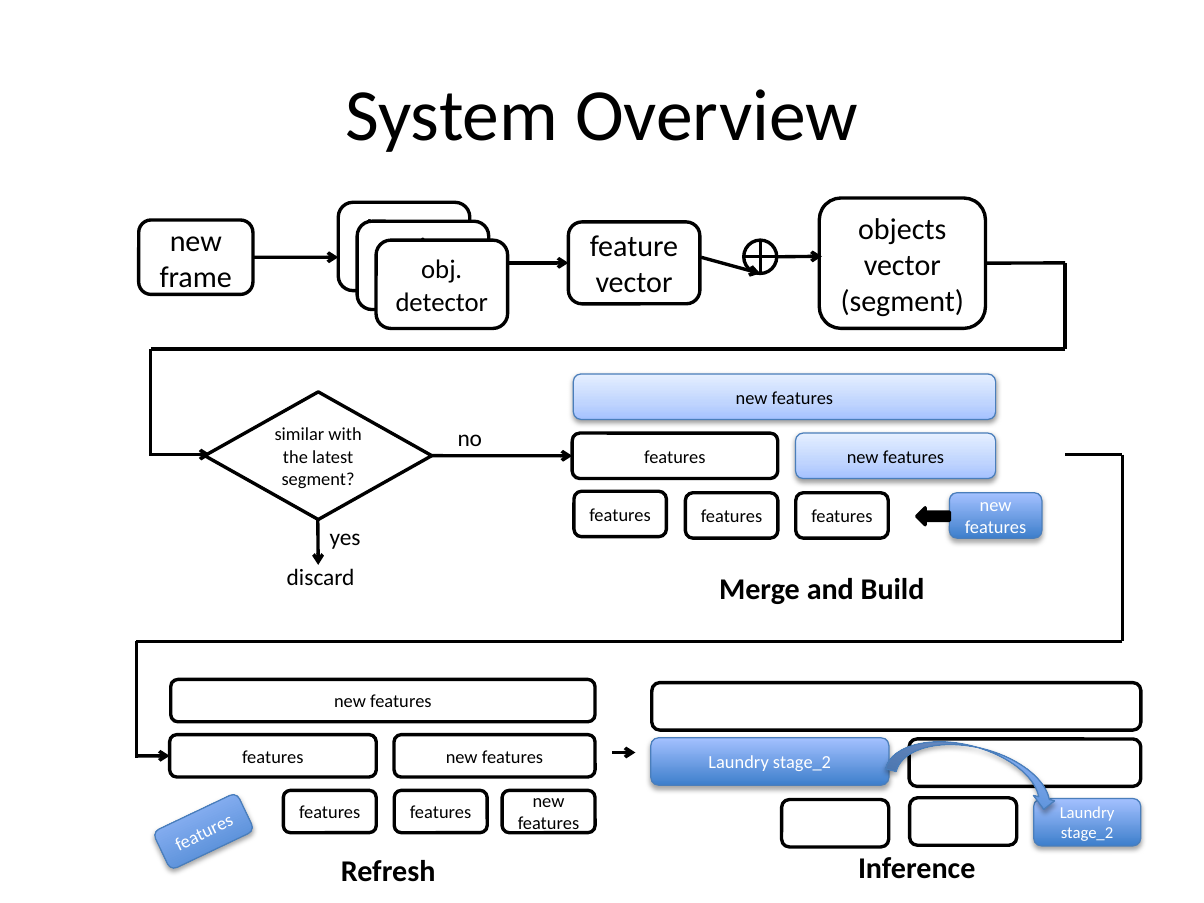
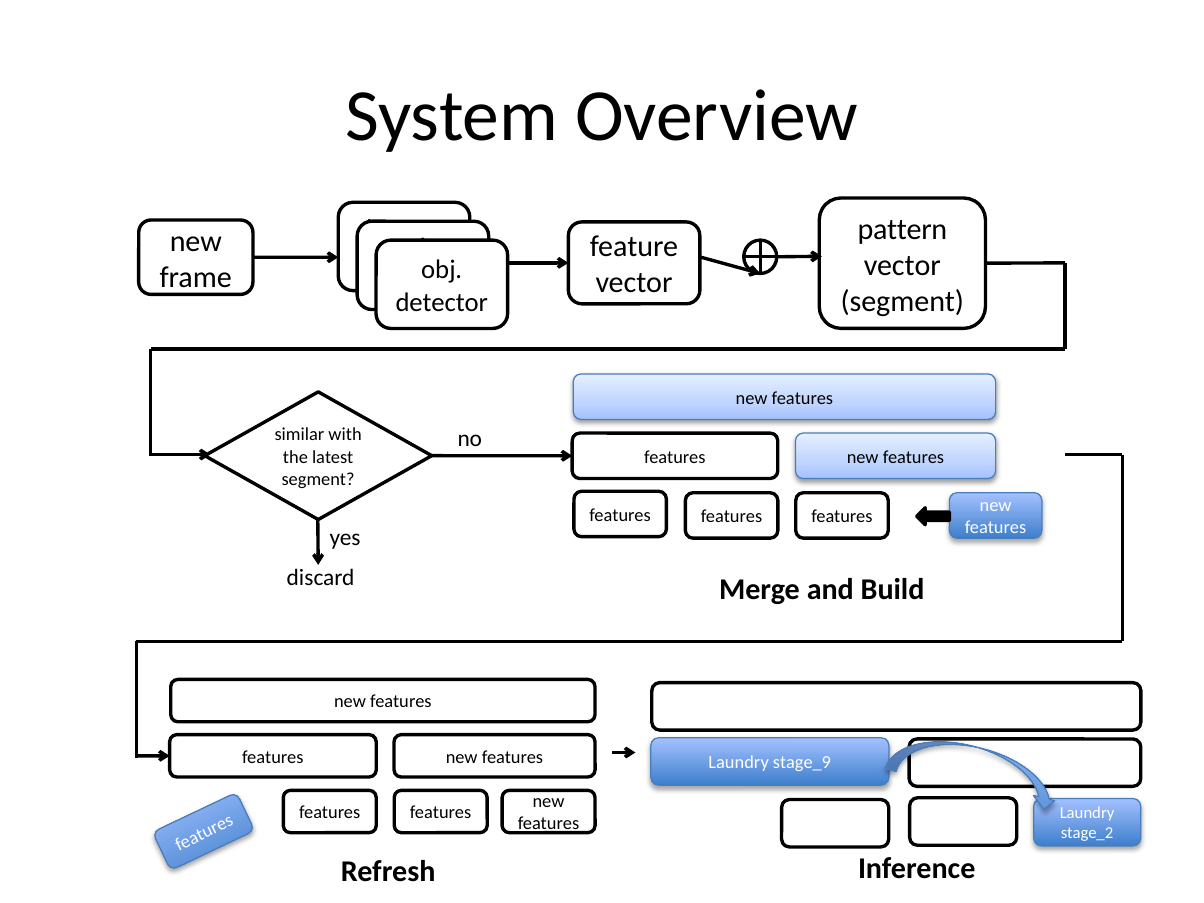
objects: objects -> pattern
stage_2 at (802, 763): stage_2 -> stage_9
